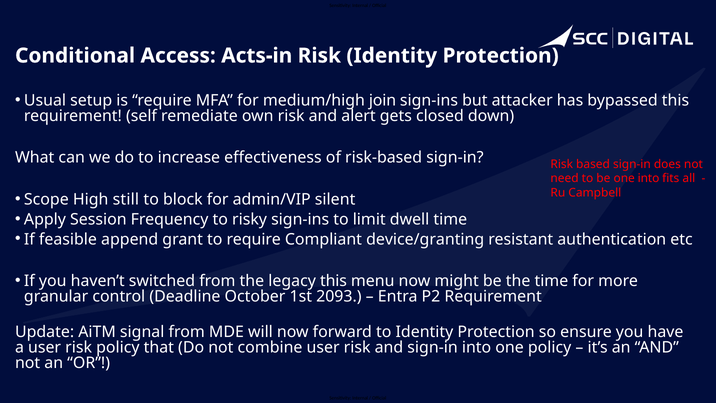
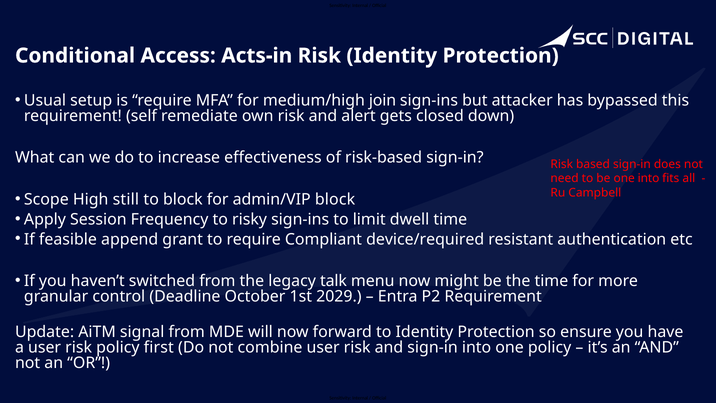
admin/VIP silent: silent -> block
device/granting: device/granting -> device/required
legacy this: this -> talk
2093: 2093 -> 2029
that: that -> first
